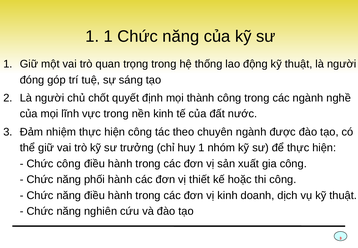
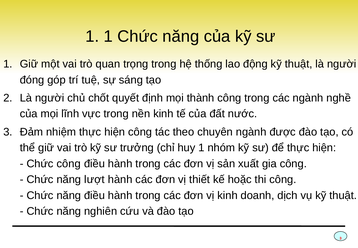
phối: phối -> lượt
